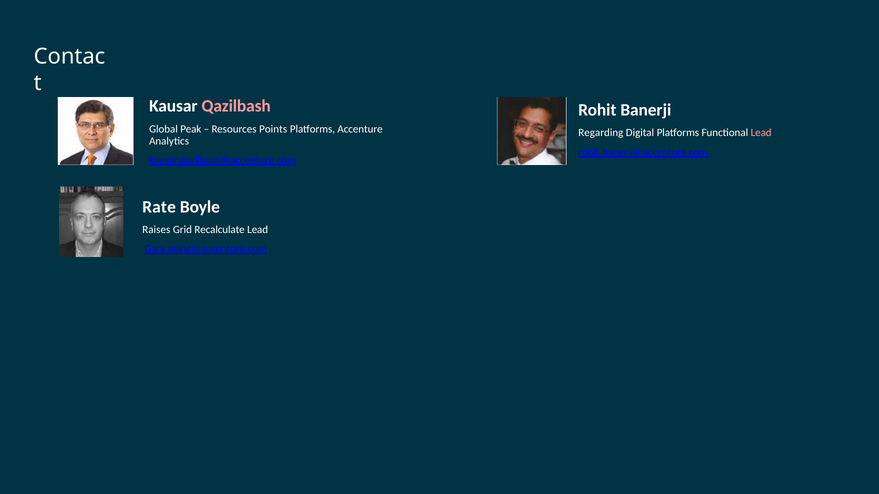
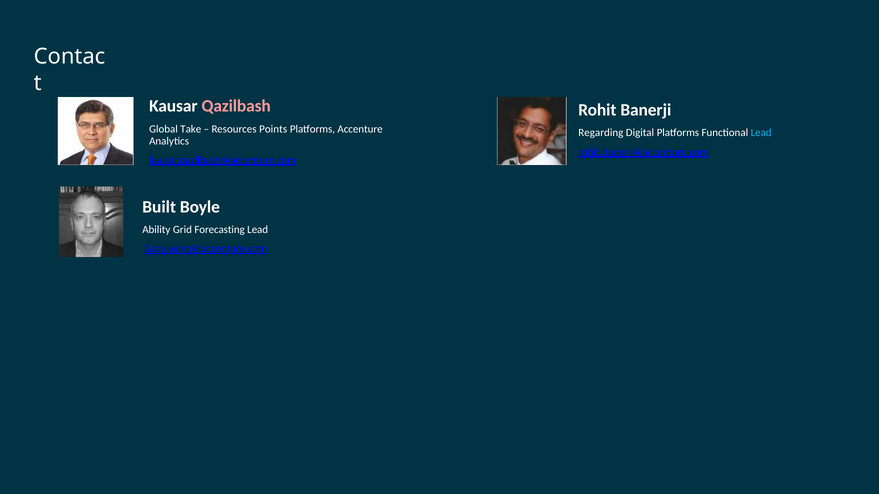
Peak: Peak -> Take
Lead at (761, 133) colour: pink -> light blue
Rate: Rate -> Built
Raises: Raises -> Ability
Recalculate: Recalculate -> Forecasting
